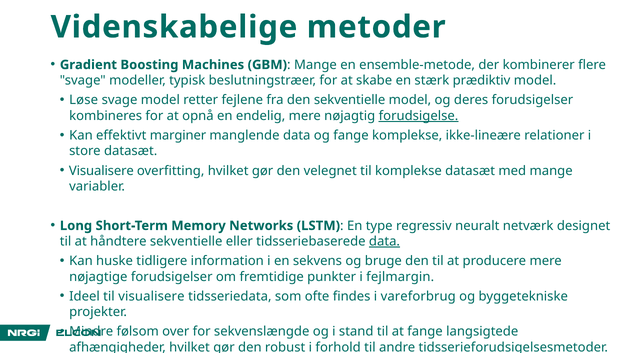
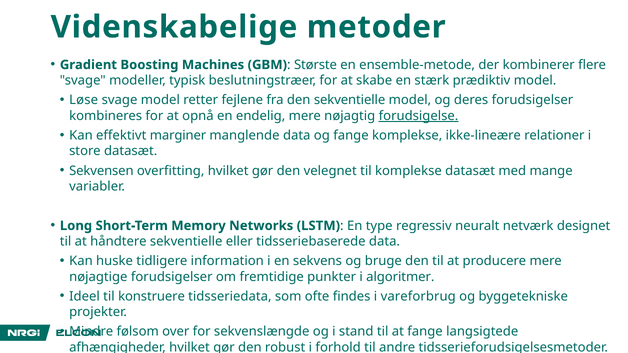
Mange at (315, 65): Mange -> Største
Visualisere at (101, 171): Visualisere -> Sekvensen
data at (384, 242) underline: present -> none
fejlmargin: fejlmargin -> algoritmer
til visualisere: visualisere -> konstruere
